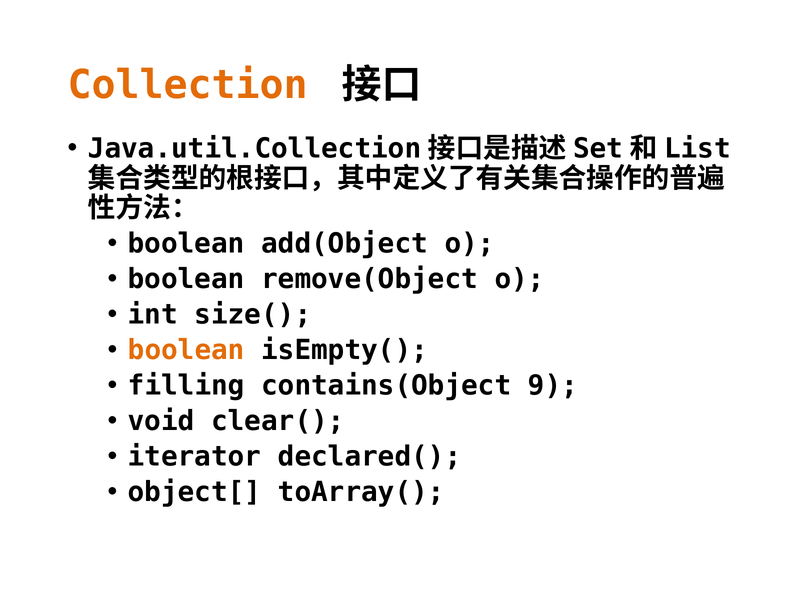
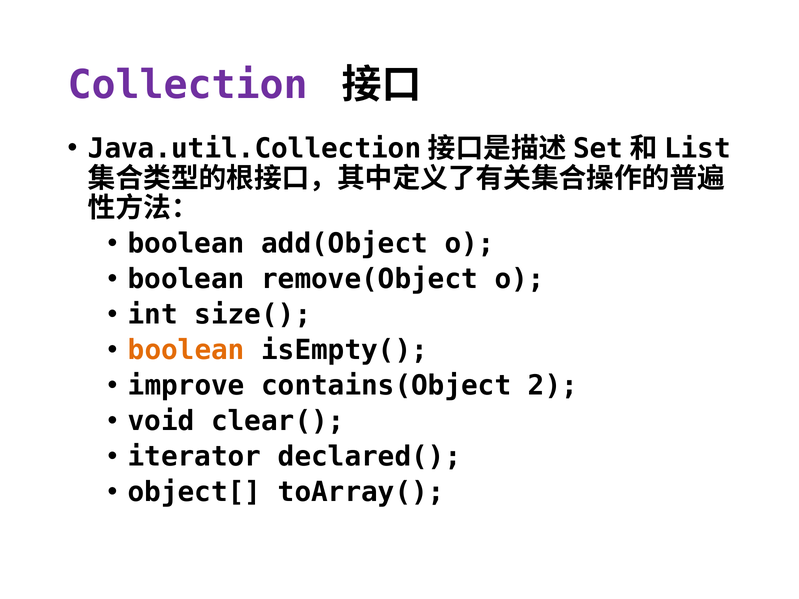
Collection colour: orange -> purple
filling: filling -> improve
9: 9 -> 2
